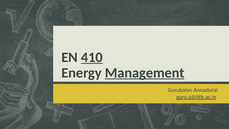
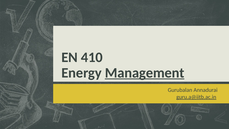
410 underline: present -> none
